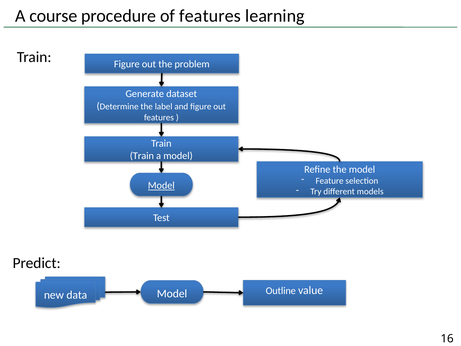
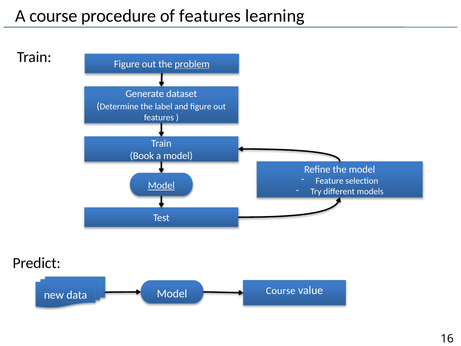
problem underline: none -> present
Train at (142, 156): Train -> Book
Outline at (281, 291): Outline -> Course
